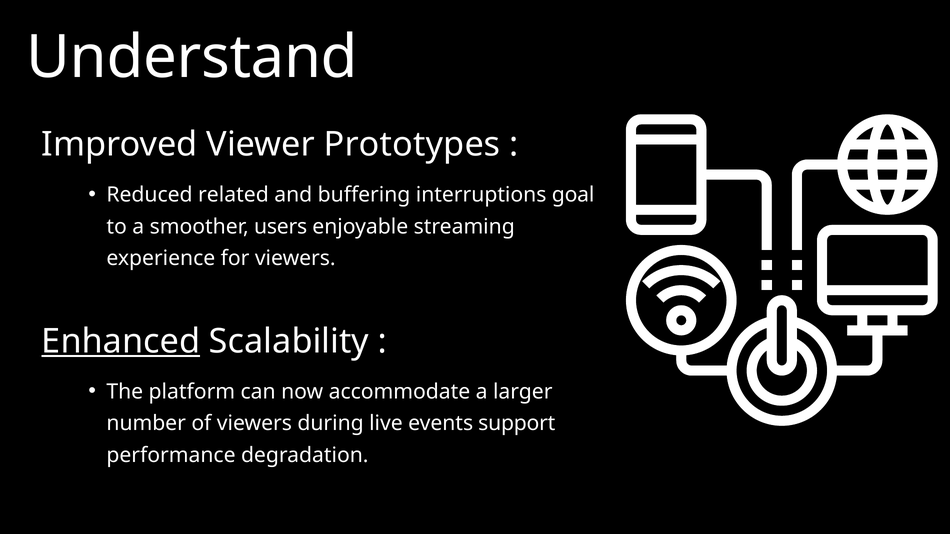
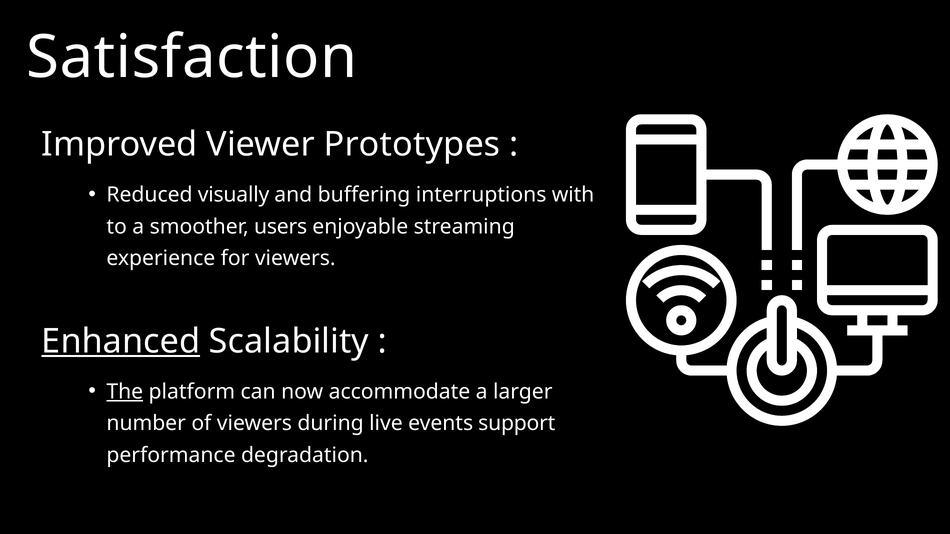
Understand: Understand -> Satisfaction
related: related -> visually
goal: goal -> with
The underline: none -> present
